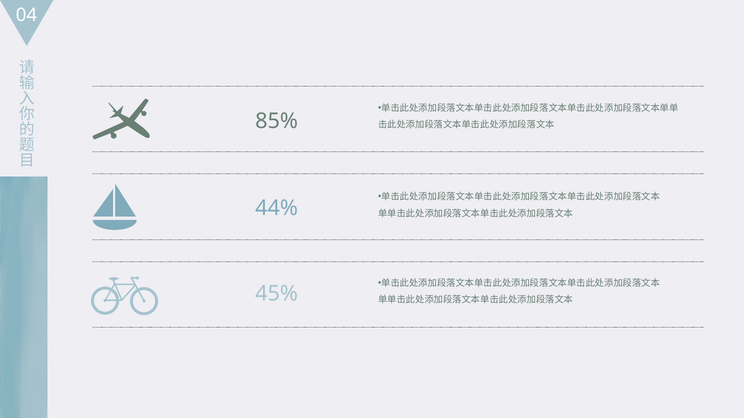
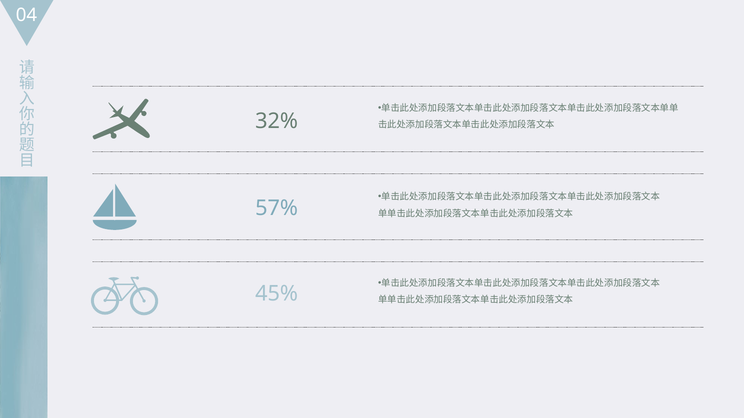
85%: 85% -> 32%
44%: 44% -> 57%
